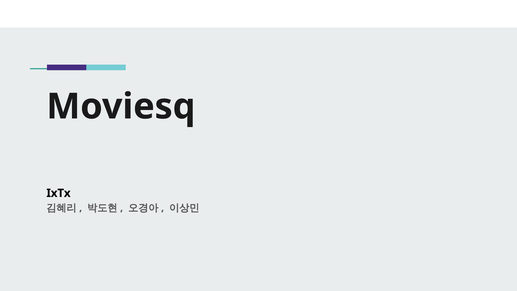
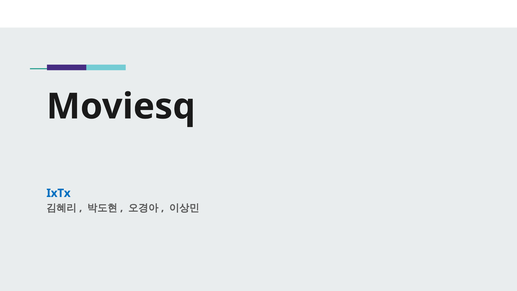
IxTx colour: black -> blue
